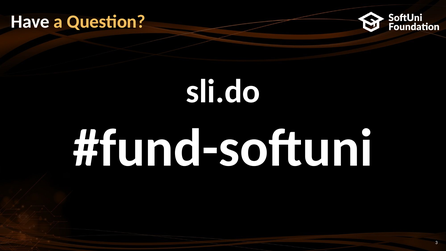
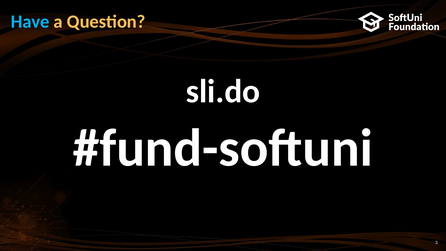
Have colour: white -> light blue
